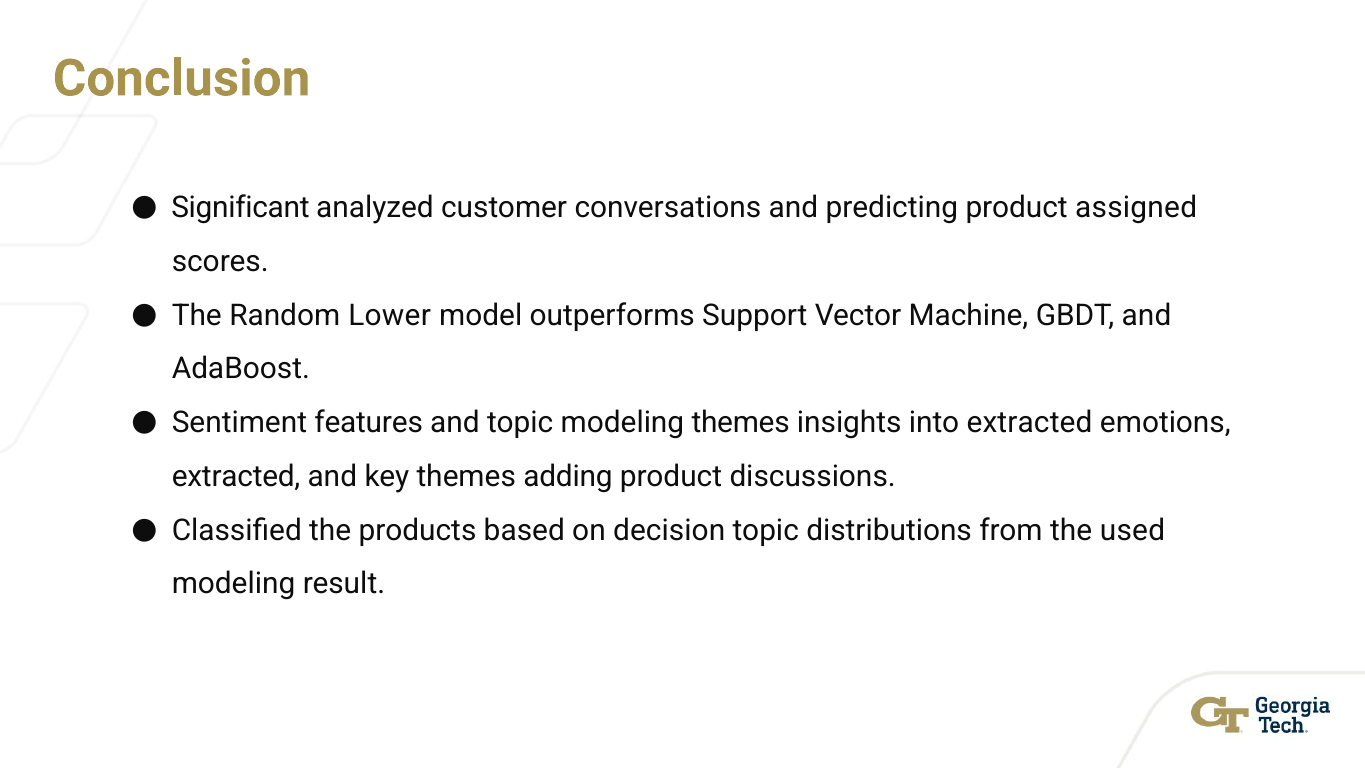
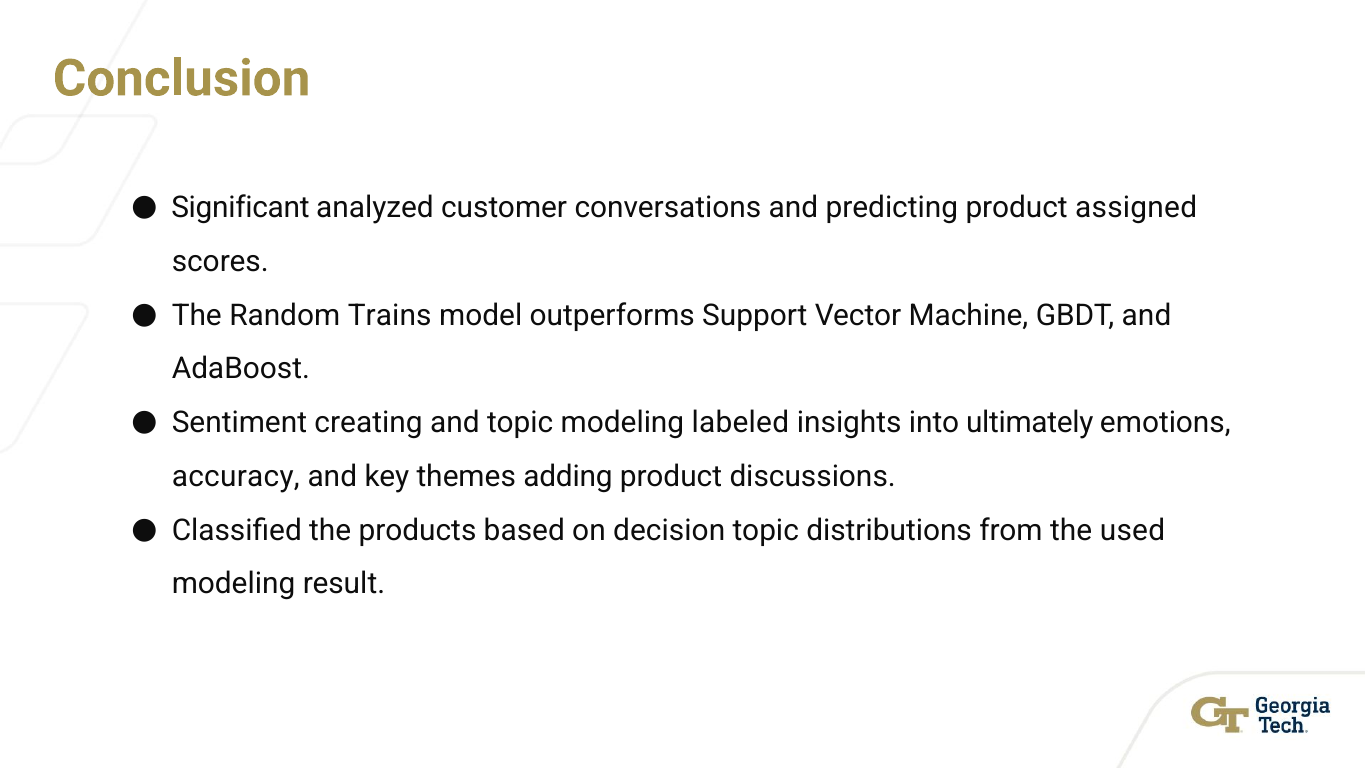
Lower: Lower -> Trains
features: features -> creating
modeling themes: themes -> labeled
into extracted: extracted -> ultimately
extracted at (236, 476): extracted -> accuracy
